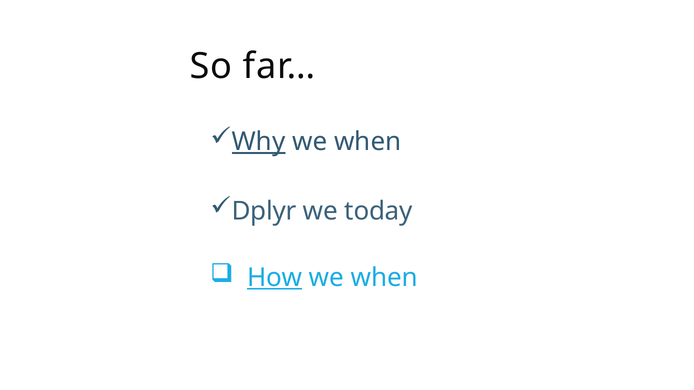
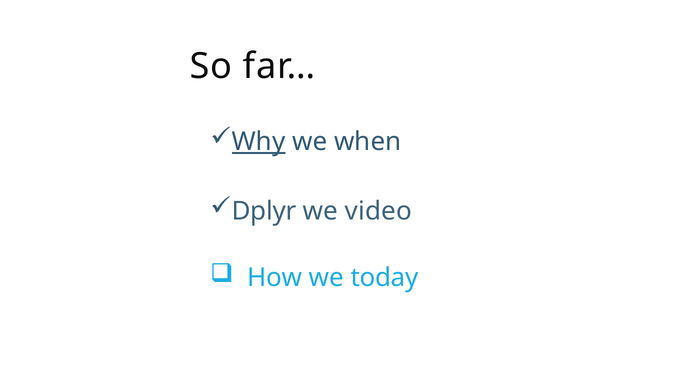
today: today -> video
How underline: present -> none
when at (384, 278): when -> today
